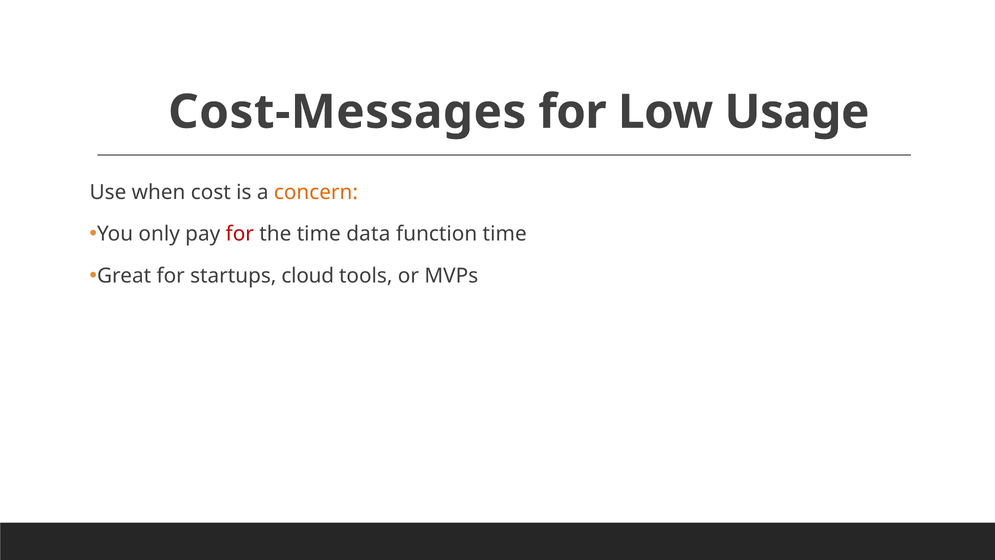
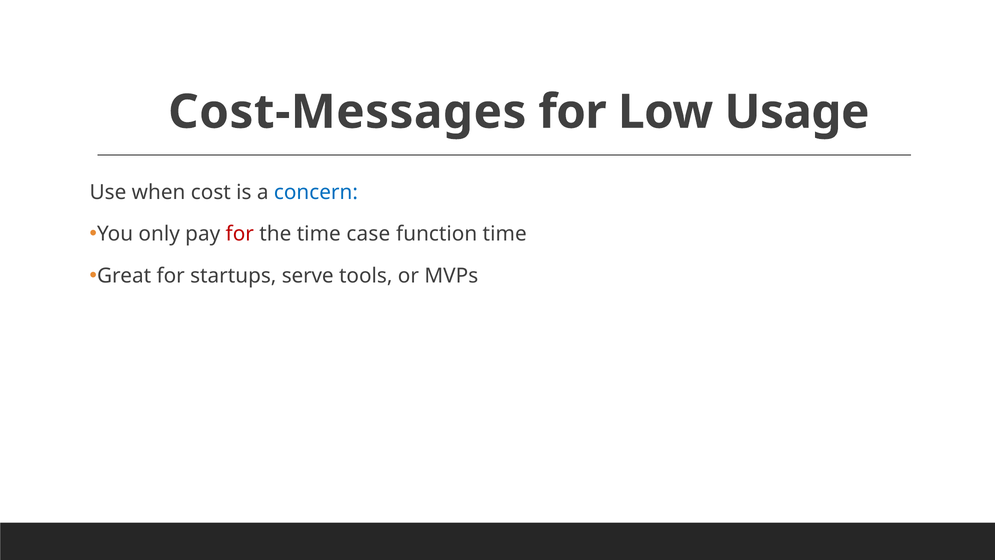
concern colour: orange -> blue
data: data -> case
cloud: cloud -> serve
